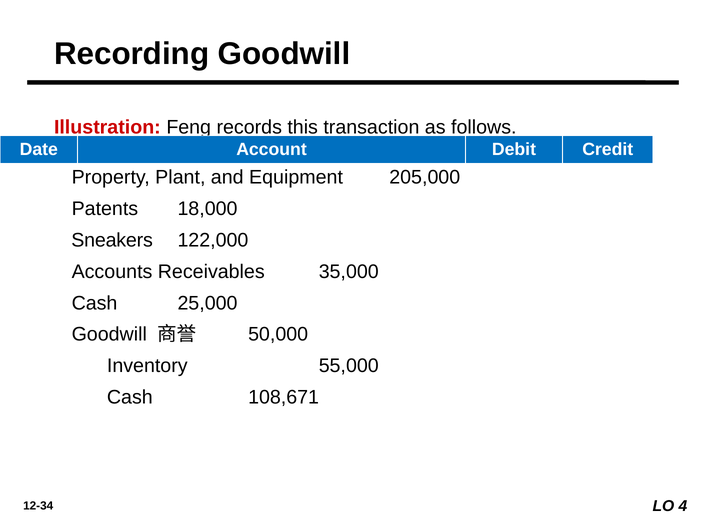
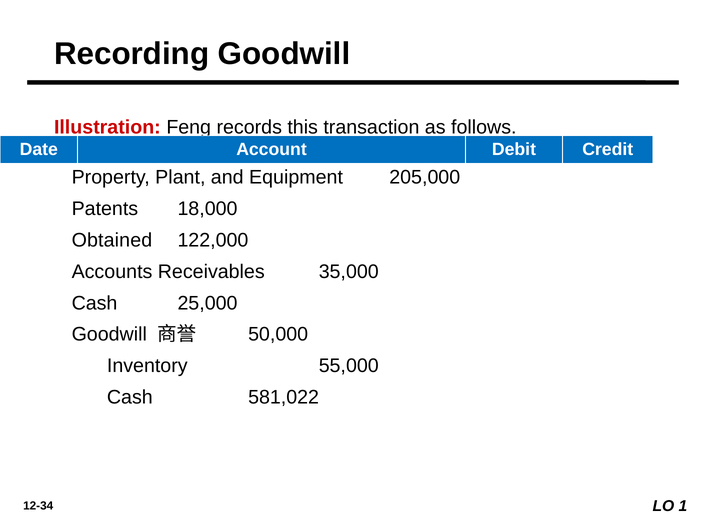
Sneakers: Sneakers -> Obtained
108,671: 108,671 -> 581,022
4: 4 -> 1
